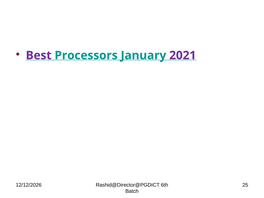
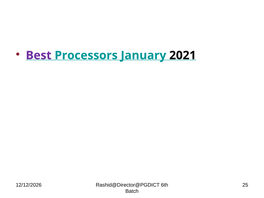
2021 colour: purple -> black
